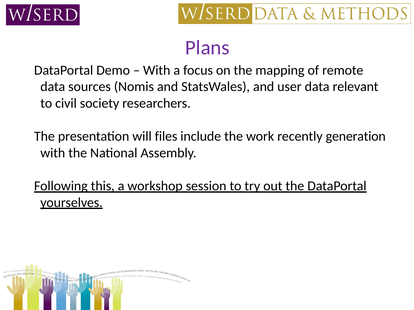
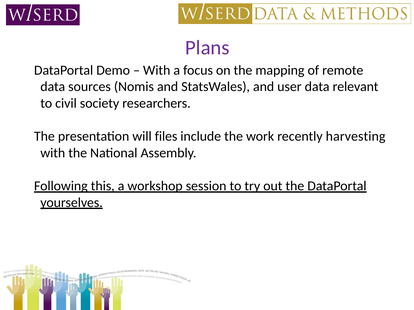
generation: generation -> harvesting
